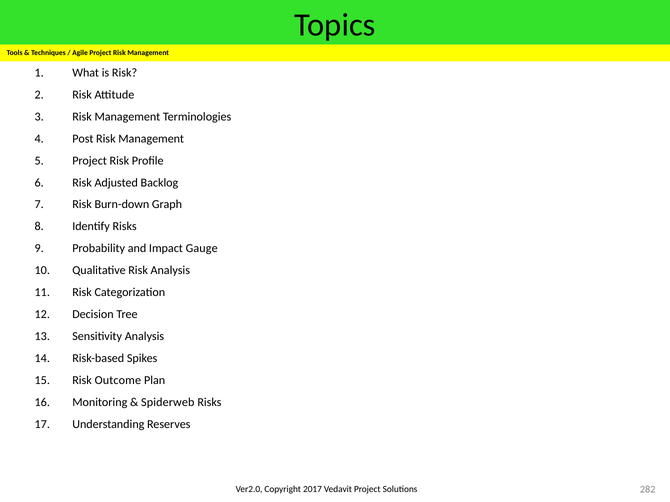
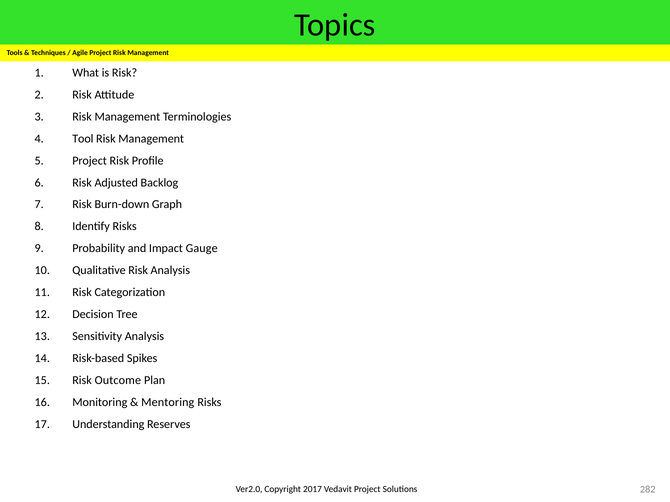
Post: Post -> Tool
Spiderweb: Spiderweb -> Mentoring
